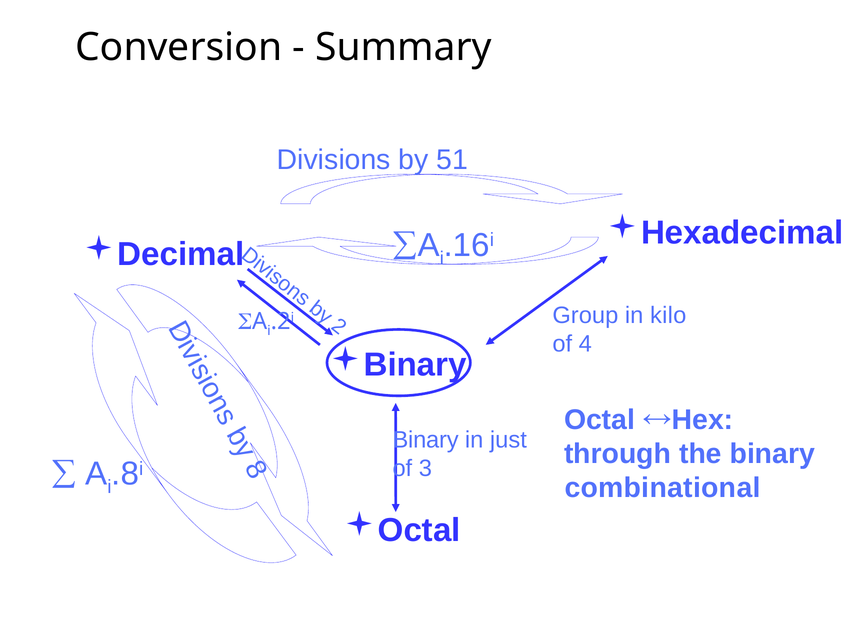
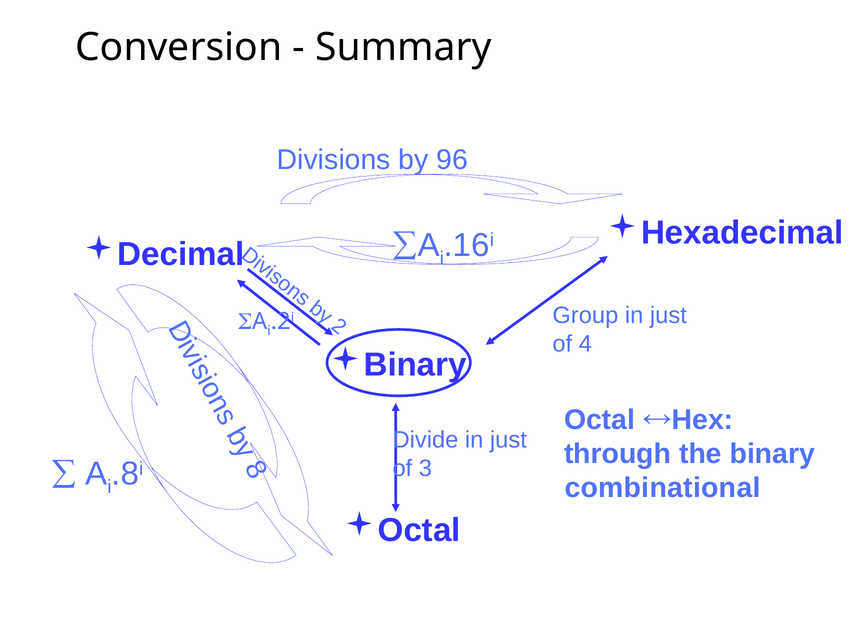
51: 51 -> 96
Group in kilo: kilo -> just
Binary at (426, 440): Binary -> Divide
